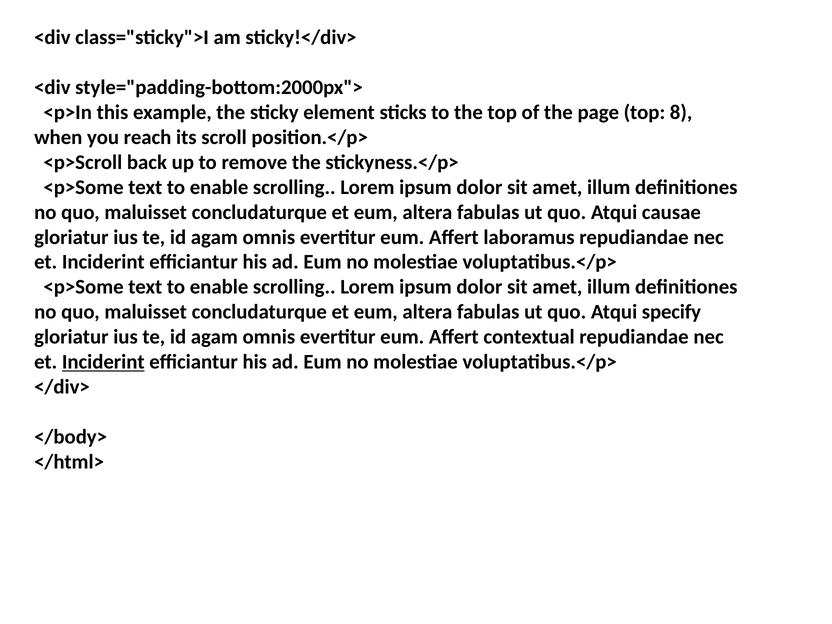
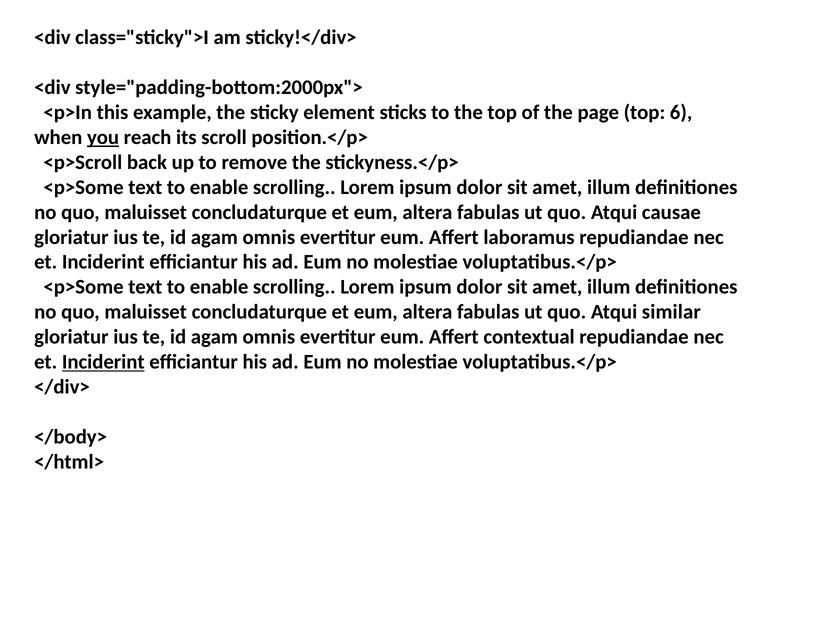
8: 8 -> 6
you underline: none -> present
specify: specify -> similar
